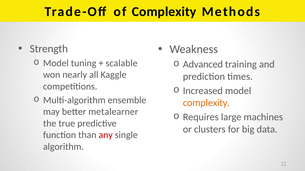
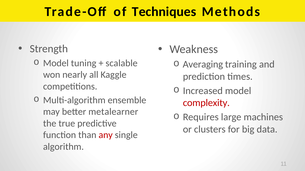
of Complexity: Complexity -> Techniques
Advanced: Advanced -> Averaging
complexity at (206, 103) colour: orange -> red
